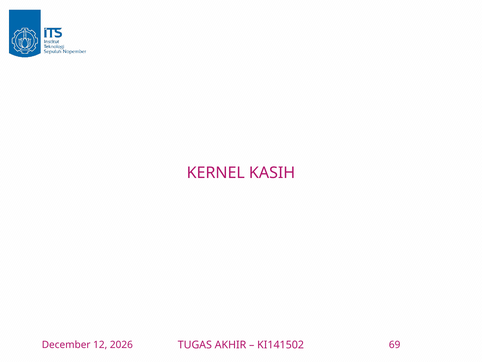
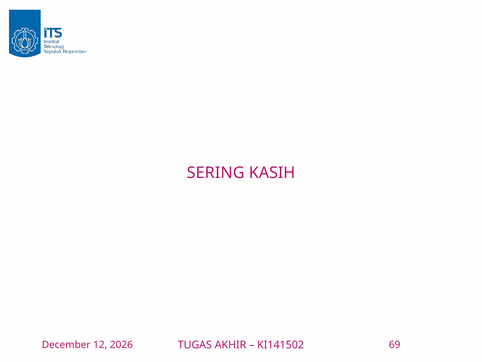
KERNEL: KERNEL -> SERING
